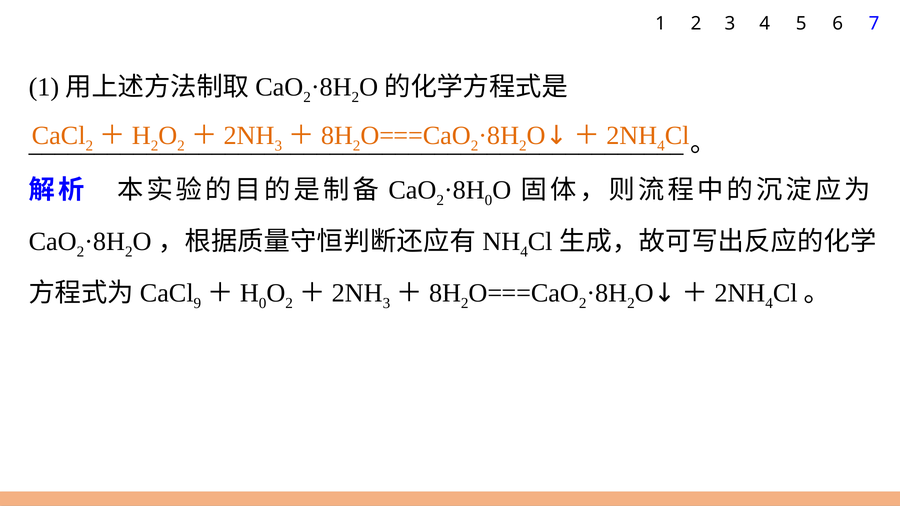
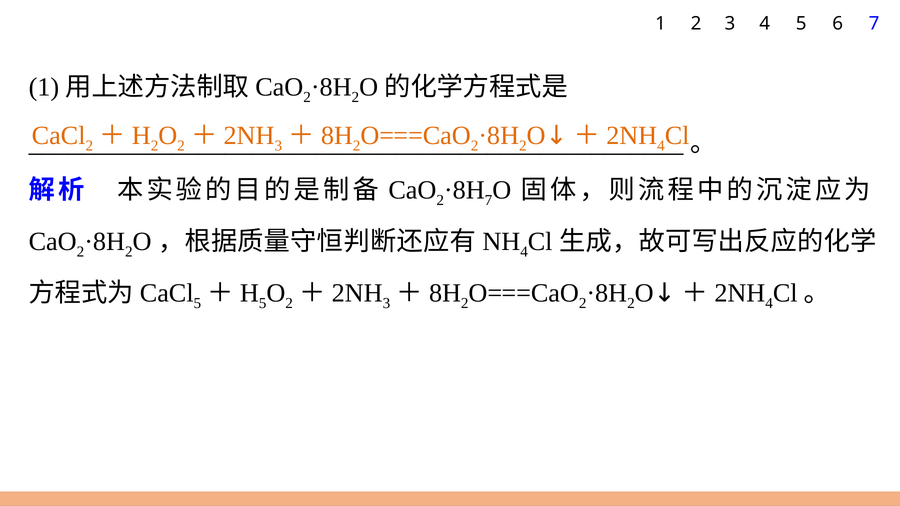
0 at (489, 200): 0 -> 7
9 at (197, 304): 9 -> 5
0 at (263, 304): 0 -> 5
